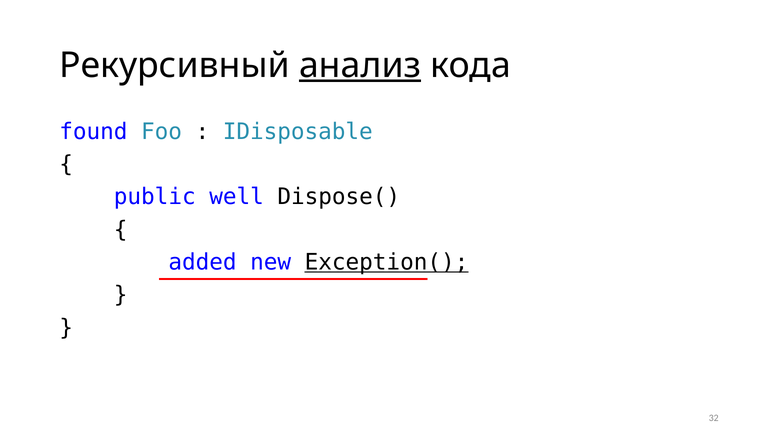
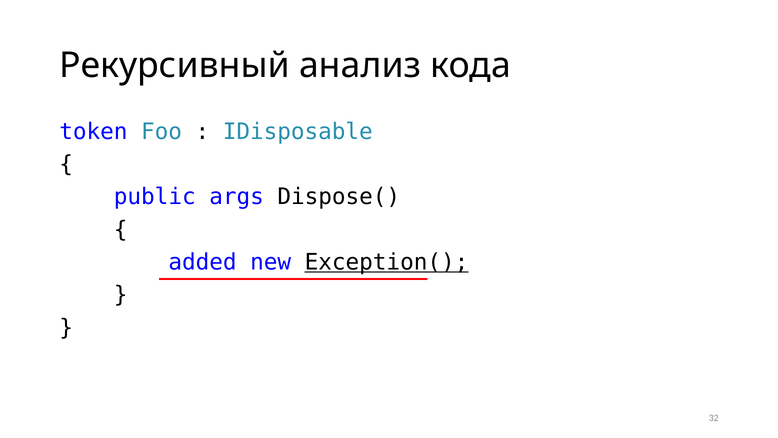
анализ underline: present -> none
found: found -> token
well: well -> args
